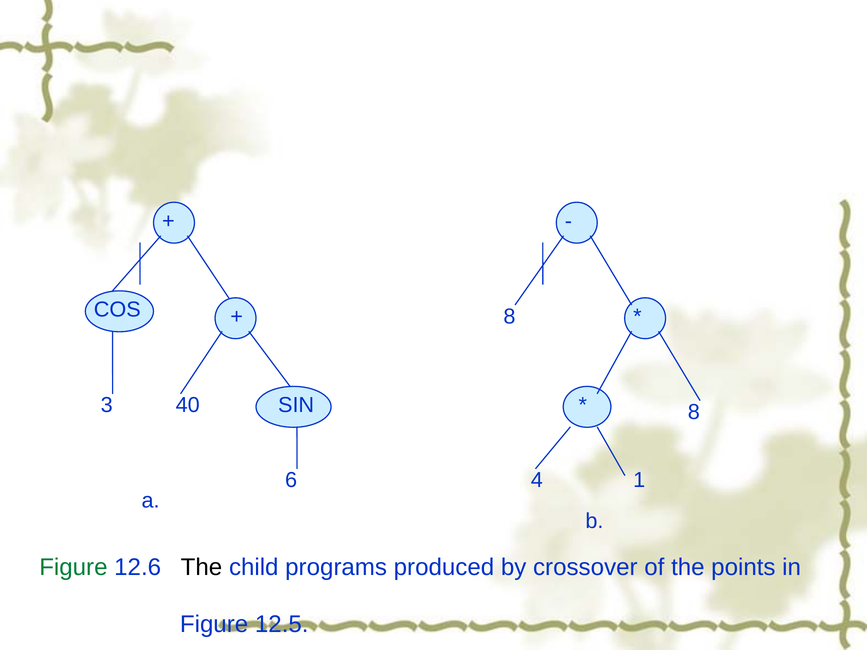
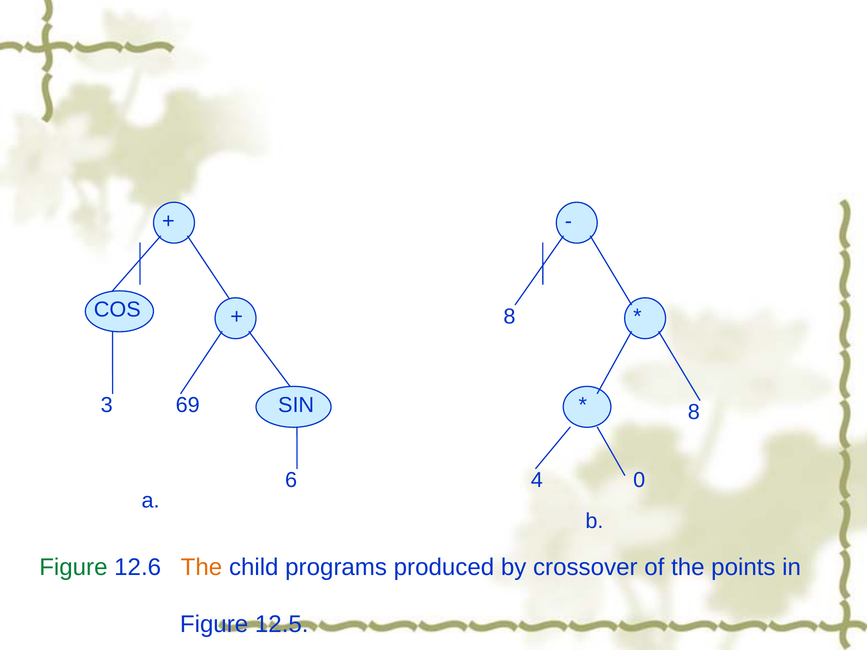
40: 40 -> 69
1: 1 -> 0
The at (201, 568) colour: black -> orange
